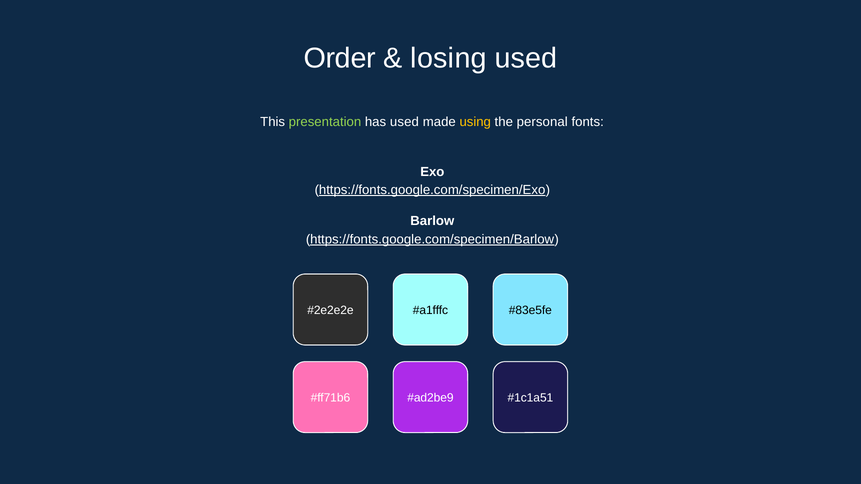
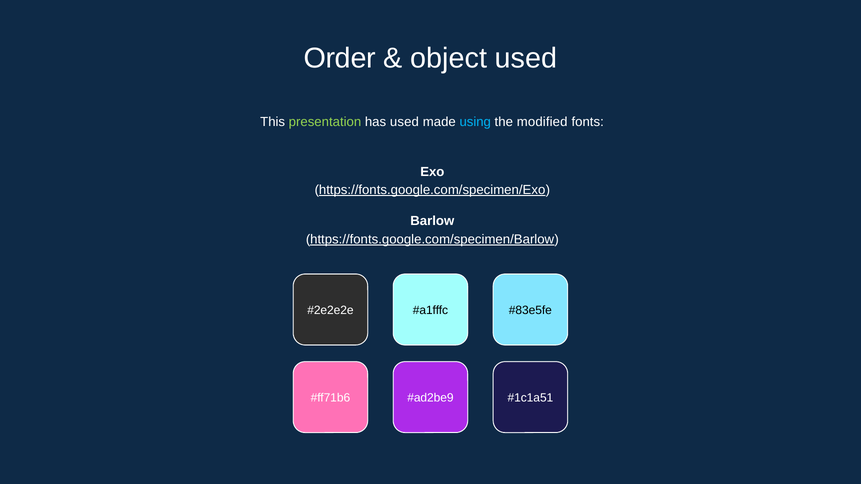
losing: losing -> object
using colour: yellow -> light blue
personal: personal -> modified
